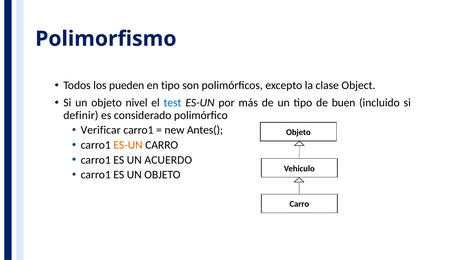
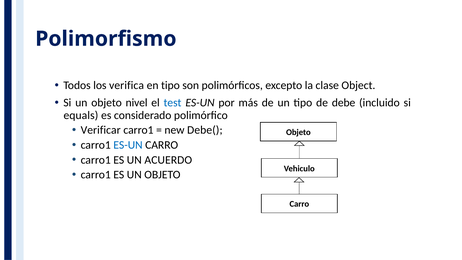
pueden: pueden -> verifica
buen: buen -> debe
definir: definir -> equals
Antes(: Antes( -> Debe(
ES-UN at (128, 145) colour: orange -> blue
